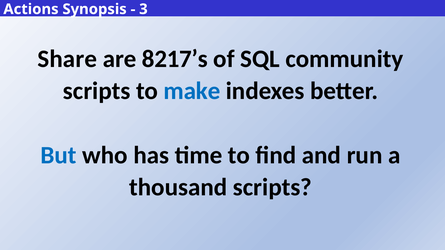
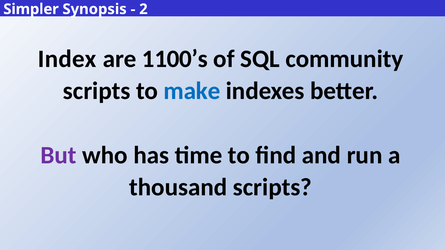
Actions: Actions -> Simpler
3: 3 -> 2
Share: Share -> Index
8217’s: 8217’s -> 1100’s
But colour: blue -> purple
